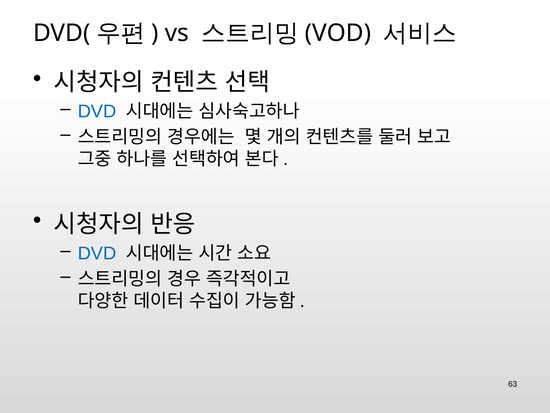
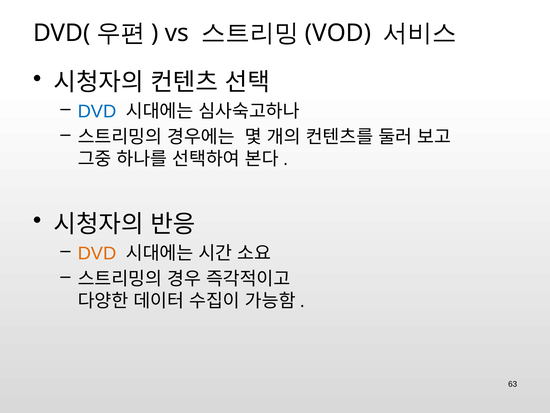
DVD at (97, 253) colour: blue -> orange
